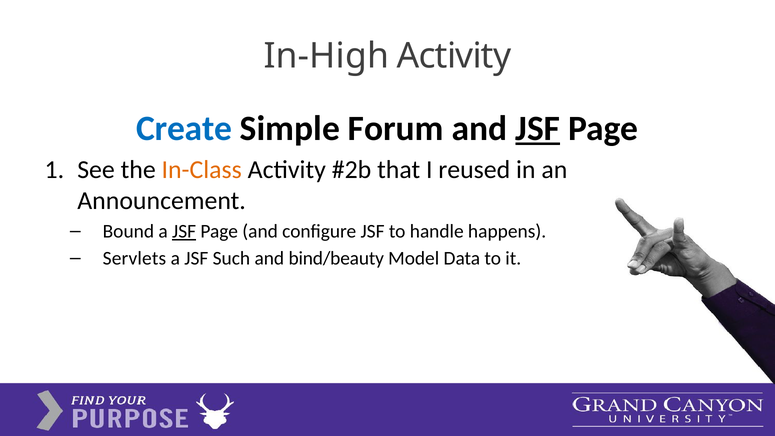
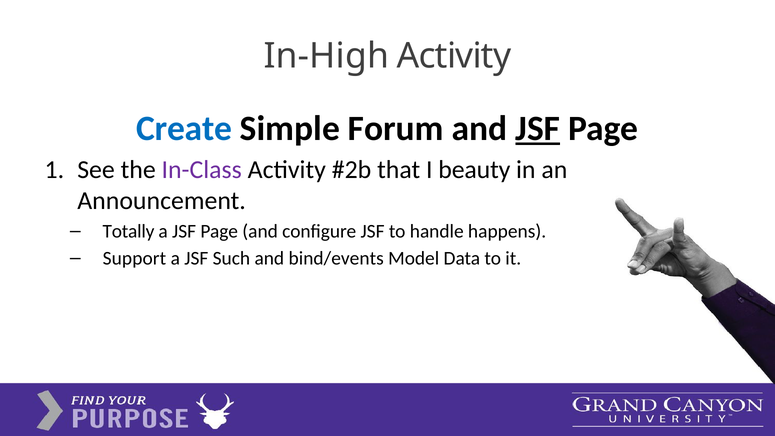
In-Class colour: orange -> purple
reused: reused -> beauty
Bound: Bound -> Totally
JSF at (184, 231) underline: present -> none
Servlets: Servlets -> Support
bind/beauty: bind/beauty -> bind/events
